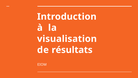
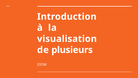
résultats: résultats -> plusieurs
